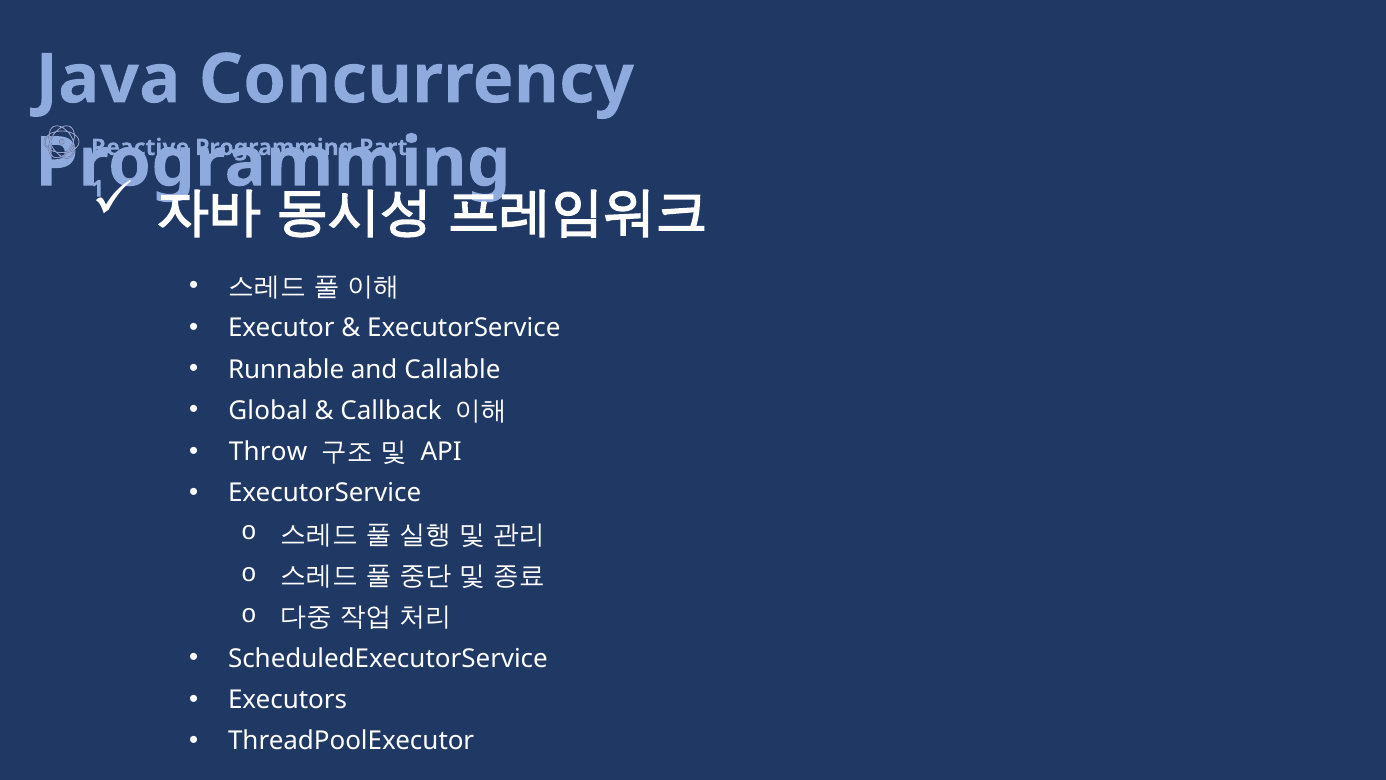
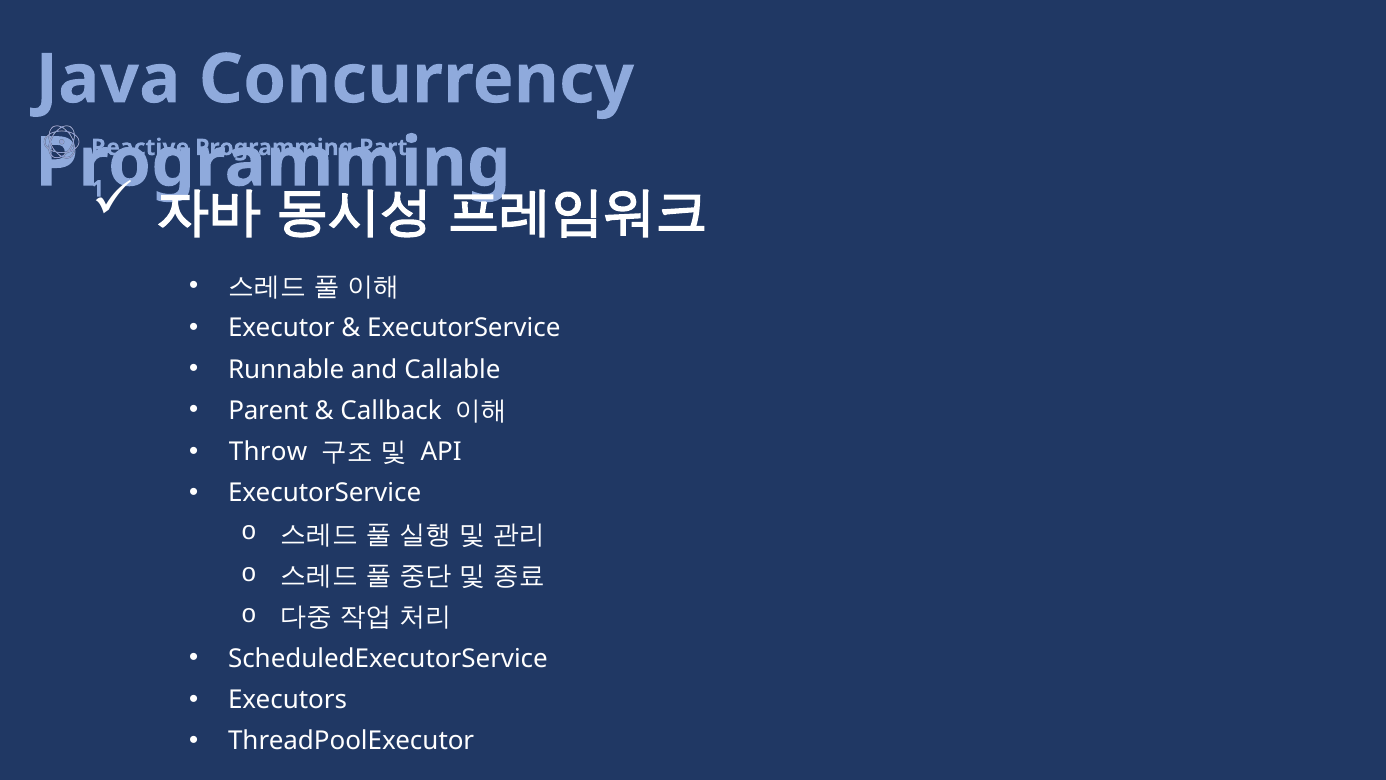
Global: Global -> Parent
